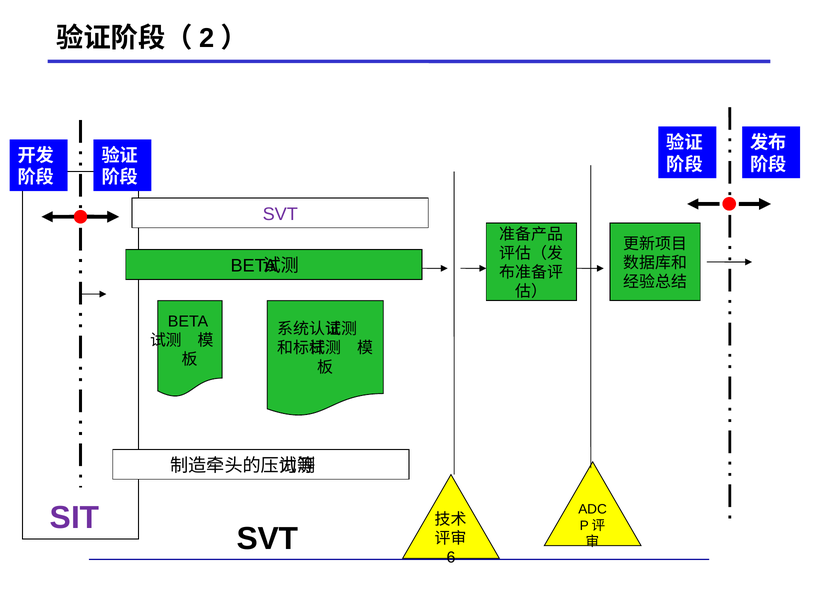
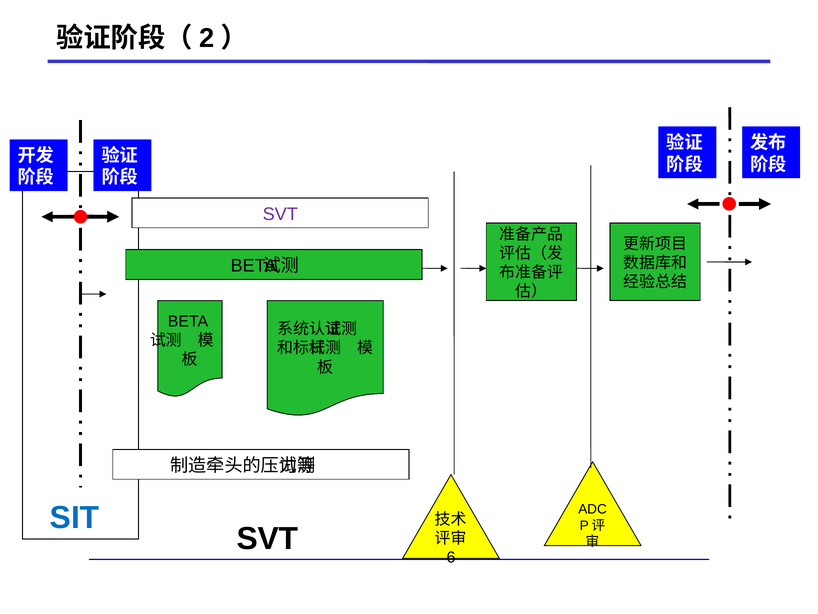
SIT colour: purple -> blue
